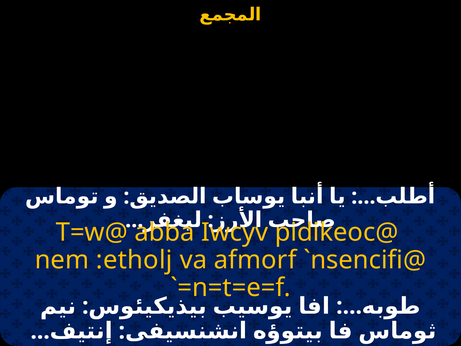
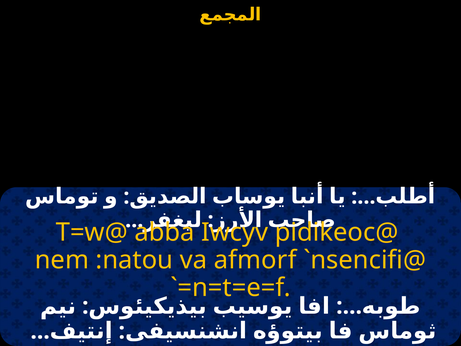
:etholj: :etholj -> :natou
